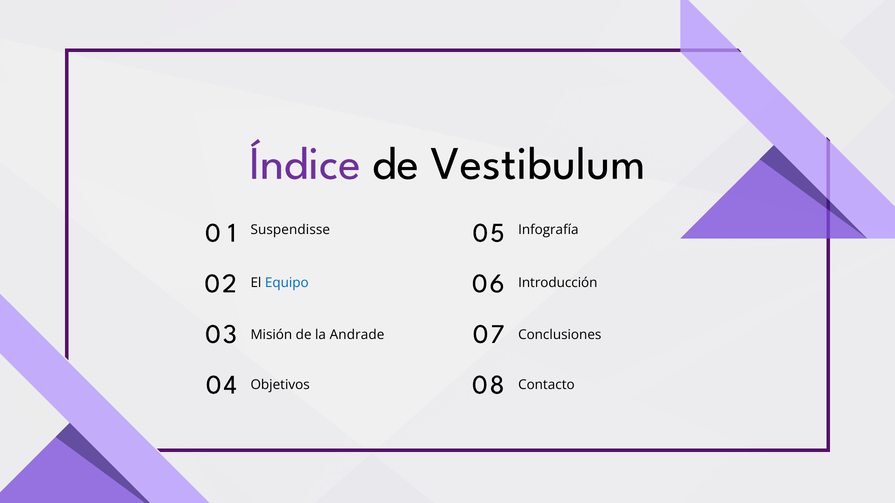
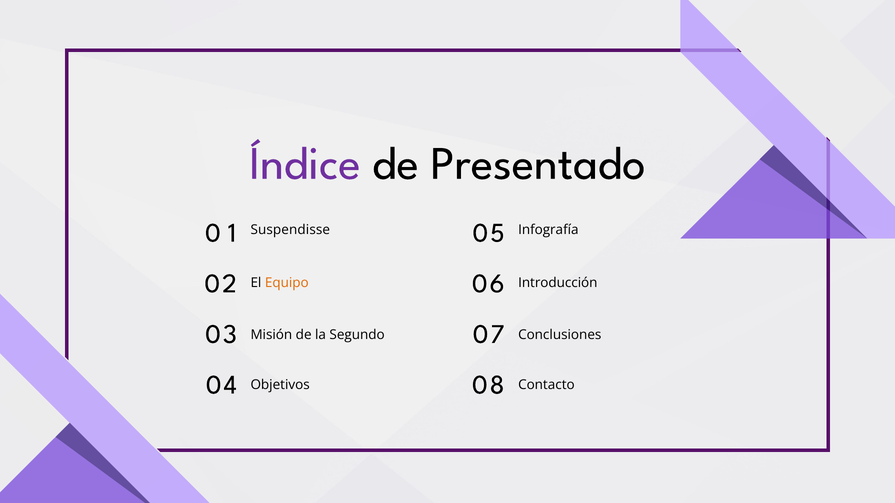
Vestibulum: Vestibulum -> Presentado
Equipo colour: blue -> orange
Andrade: Andrade -> Segundo
